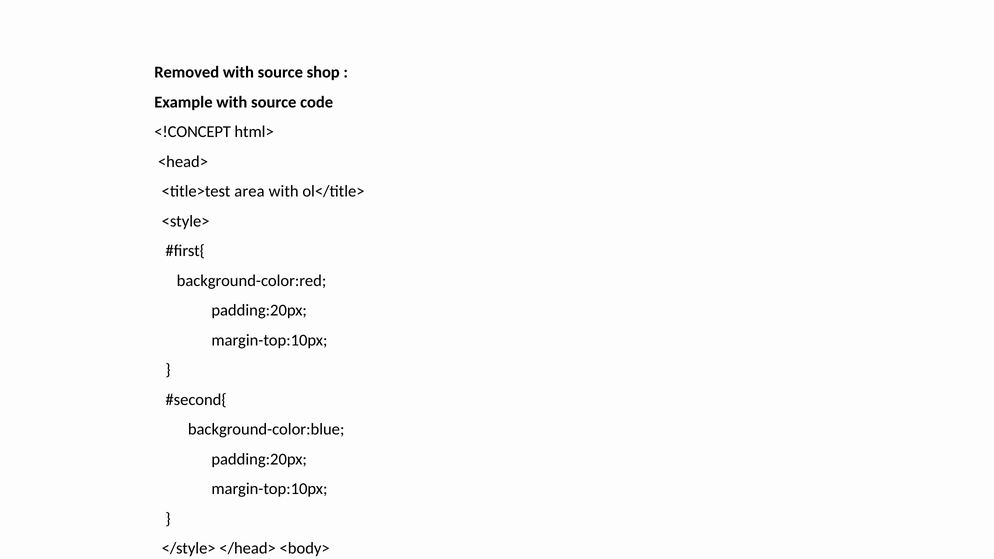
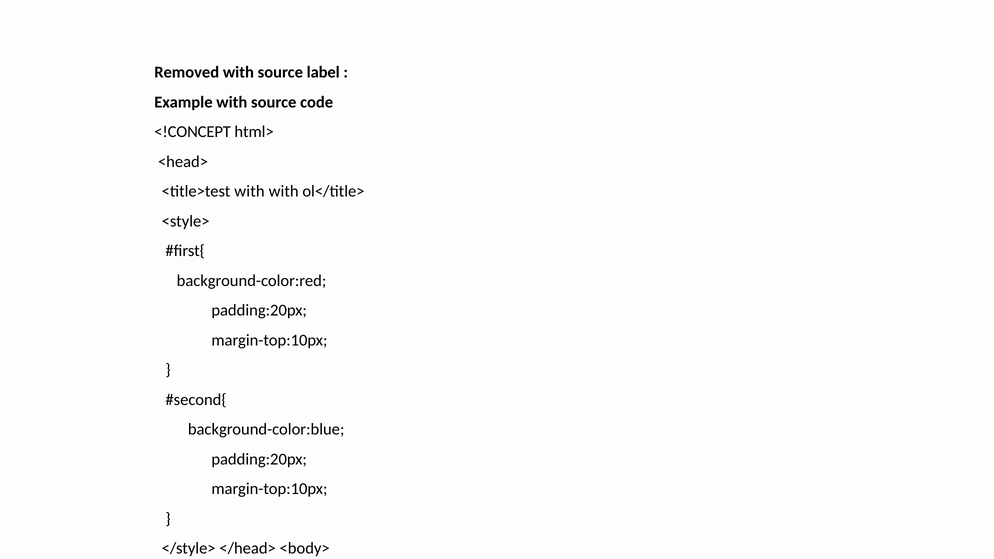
shop: shop -> label
<title>test area: area -> with
